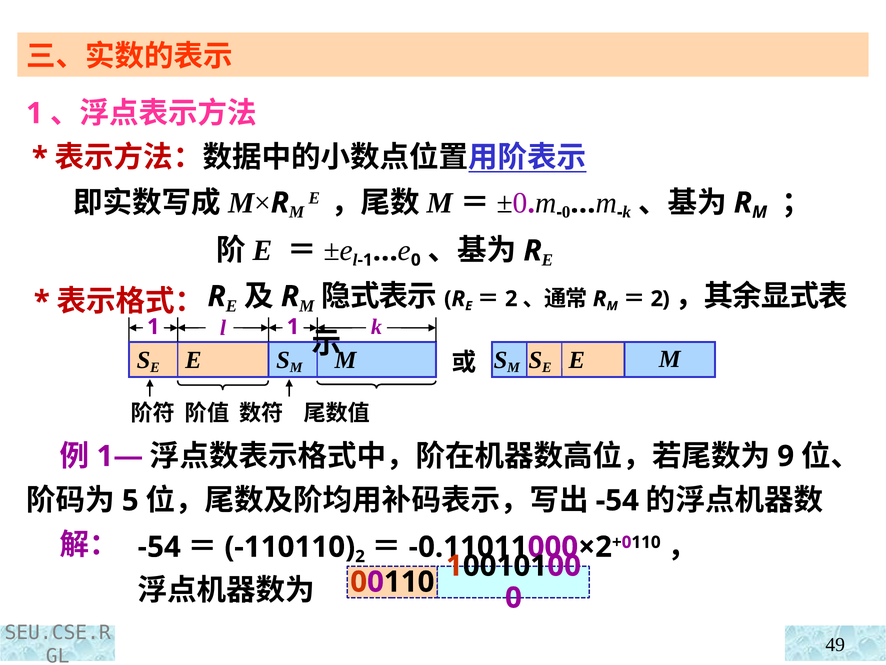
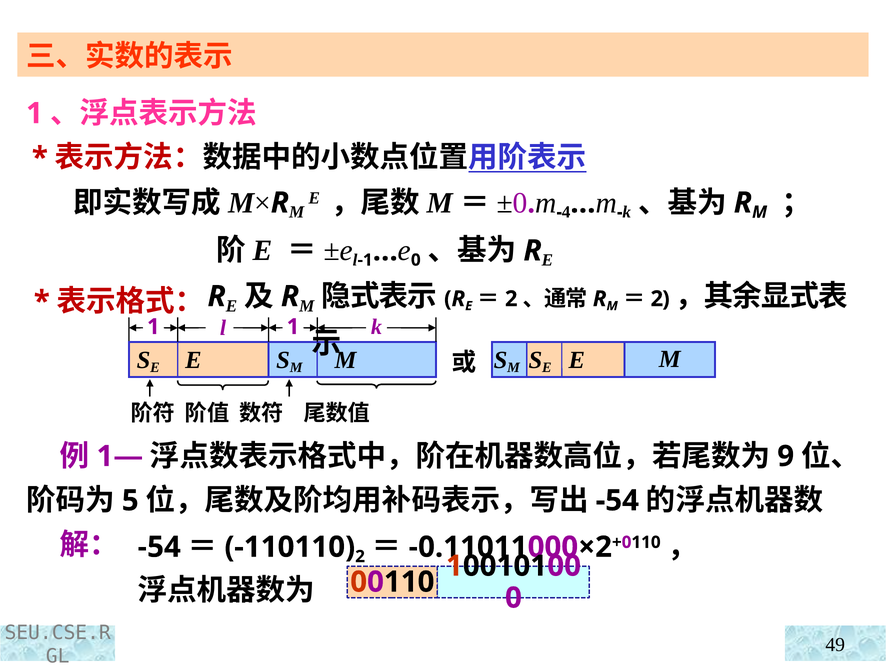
0 at (566, 212): 0 -> 4
